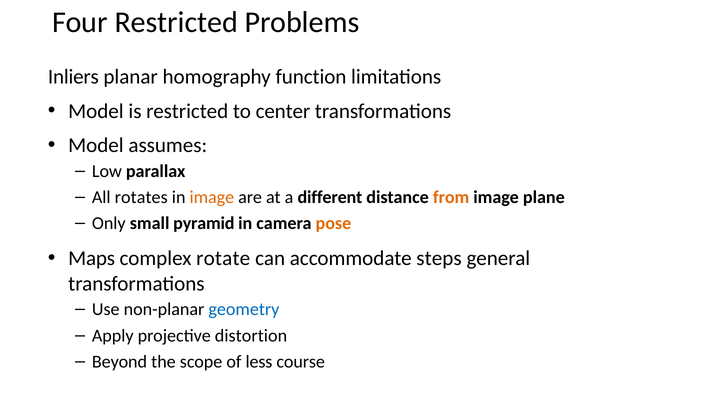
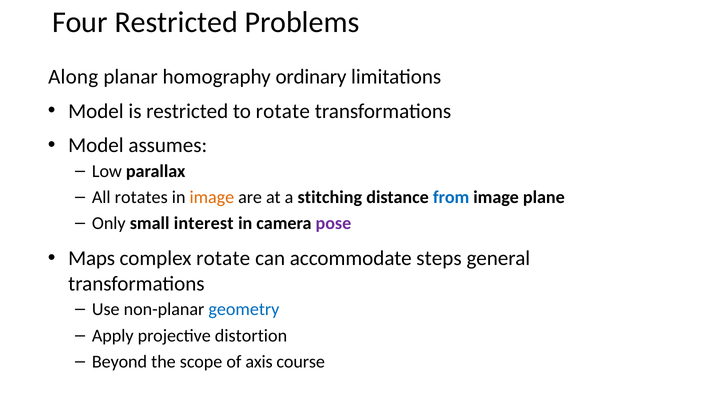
Inliers: Inliers -> Along
function: function -> ordinary
to center: center -> rotate
different: different -> stitching
from colour: orange -> blue
pyramid: pyramid -> interest
pose colour: orange -> purple
less: less -> axis
